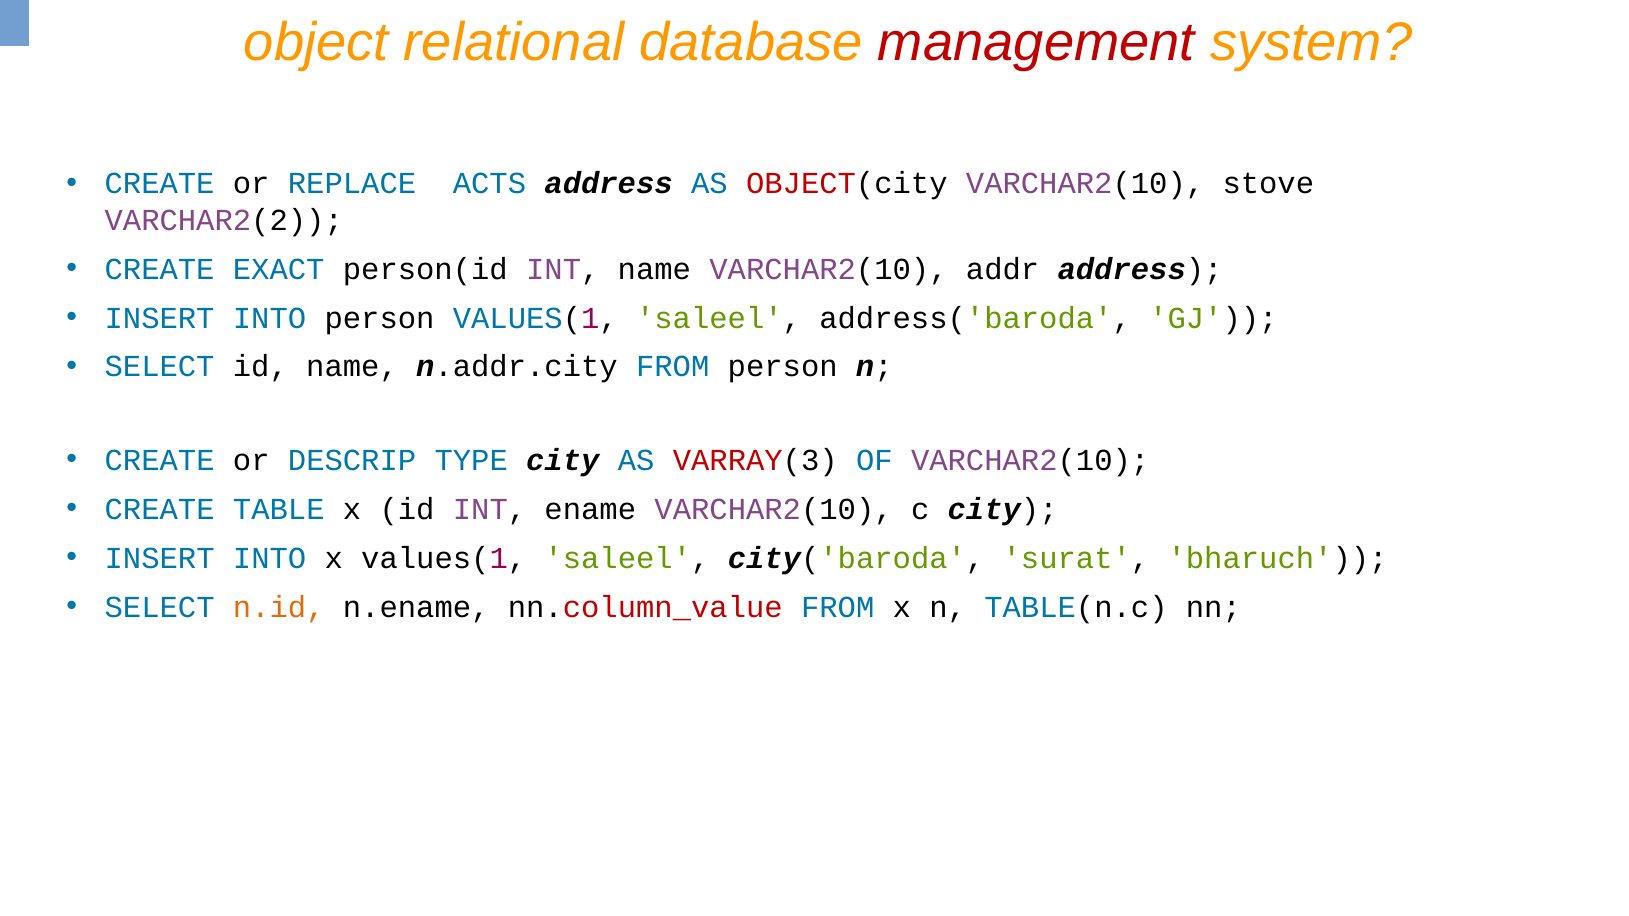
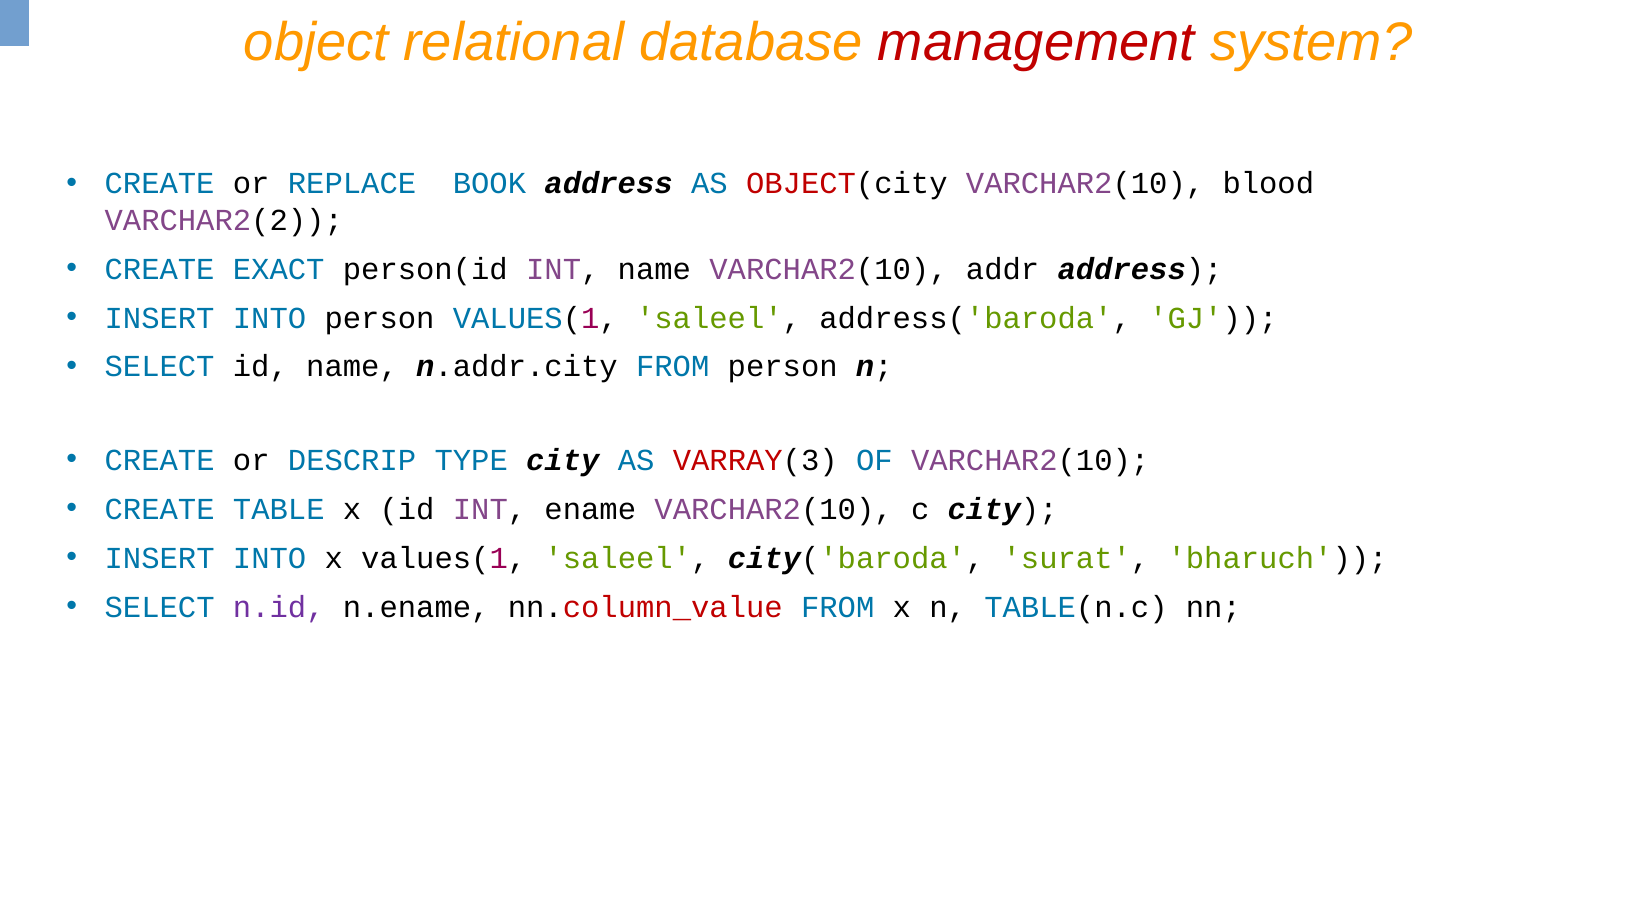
ACTS: ACTS -> BOOK
stove: stove -> blood
n.id colour: orange -> purple
